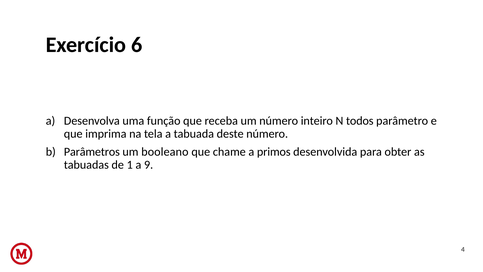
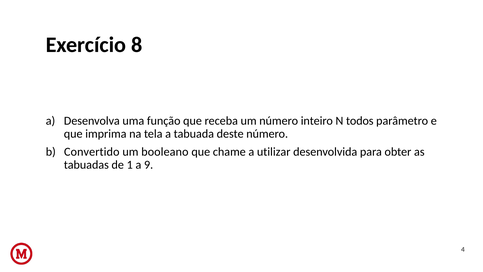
6: 6 -> 8
Parâmetros: Parâmetros -> Convertido
primos: primos -> utilizar
